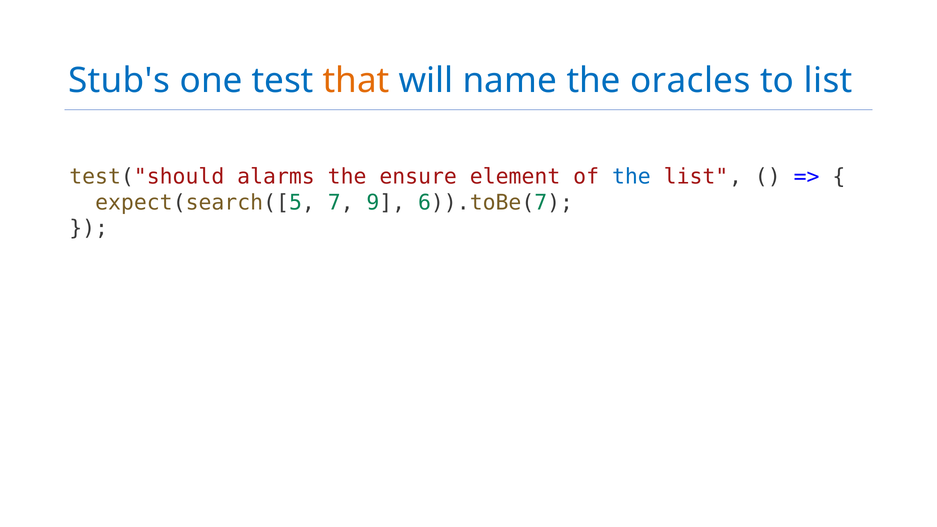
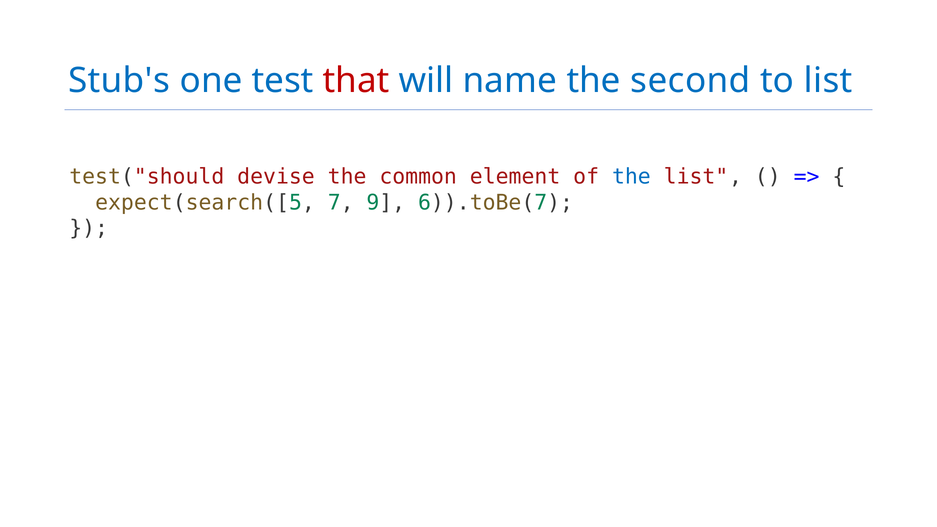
that colour: orange -> red
oracles: oracles -> second
alarms: alarms -> devise
ensure: ensure -> common
